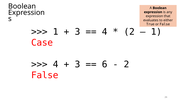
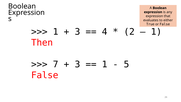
Case: Case -> Then
4 at (56, 64): 4 -> 7
6 at (105, 64): 6 -> 1
2 at (126, 64): 2 -> 5
